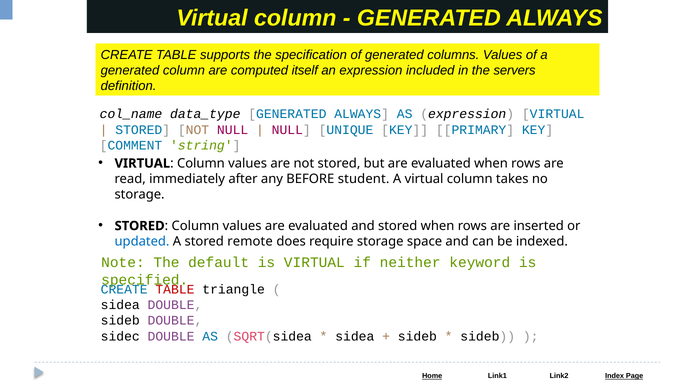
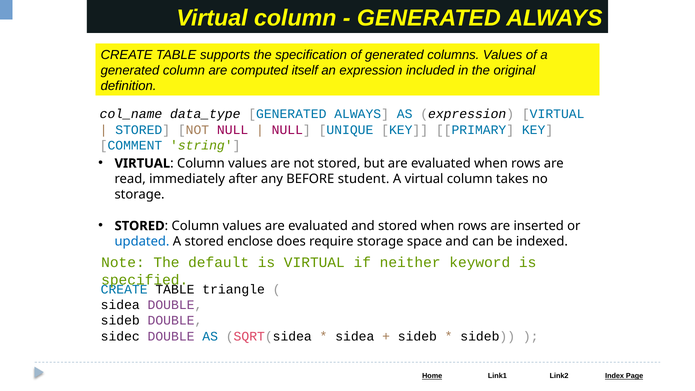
servers: servers -> original
remote: remote -> enclose
TABLE at (175, 289) colour: red -> black
